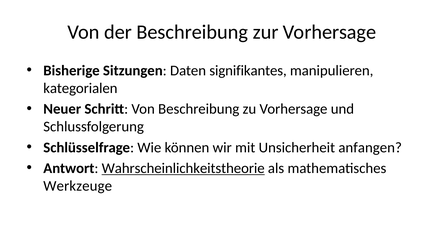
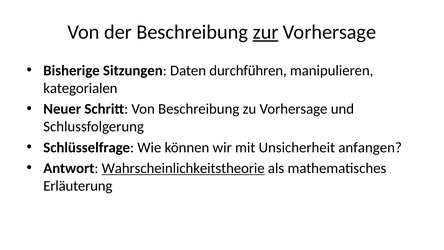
zur underline: none -> present
signifikantes: signifikantes -> durchführen
Werkzeuge: Werkzeuge -> Erläuterung
